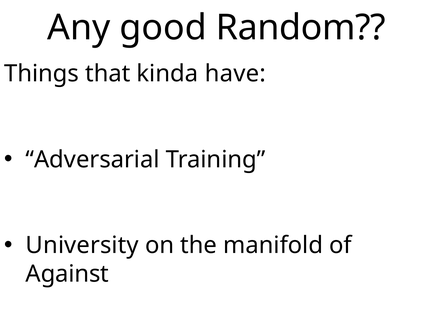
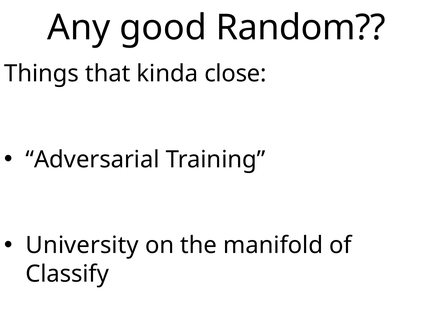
have: have -> close
Against: Against -> Classify
